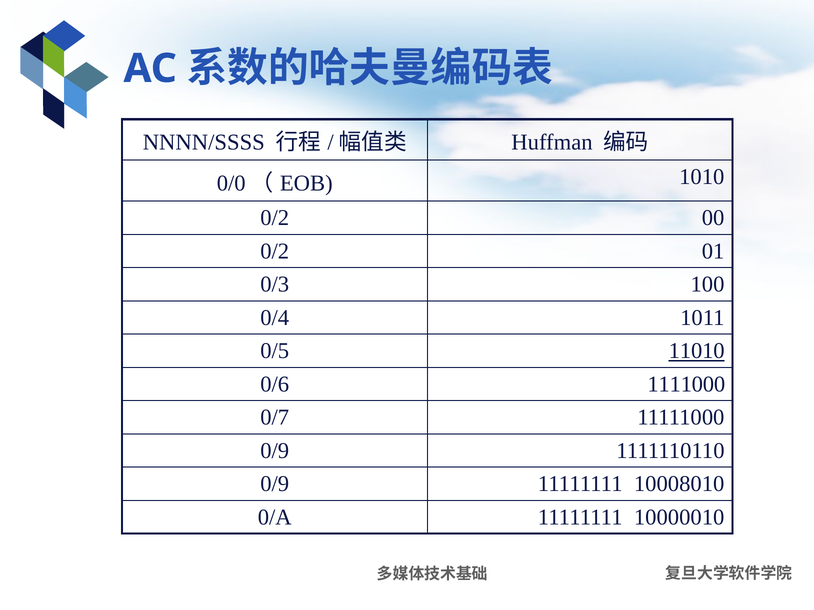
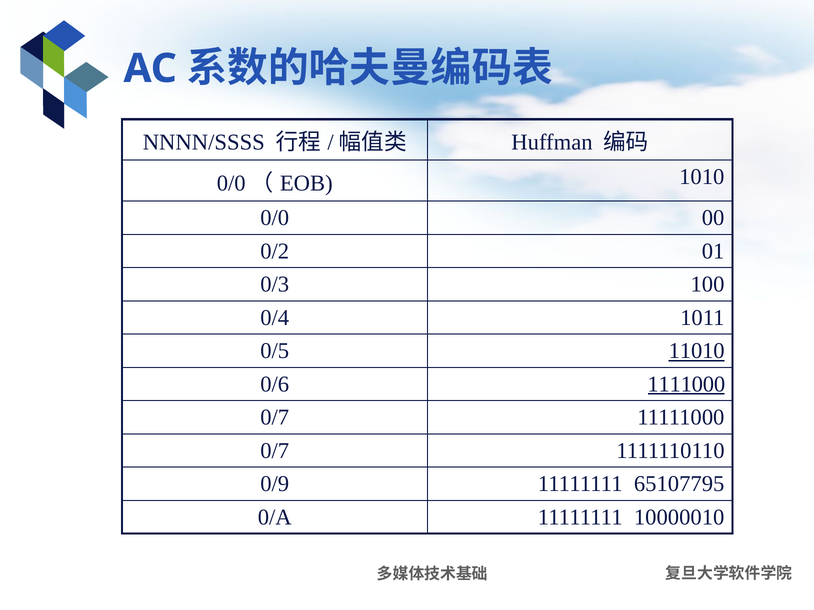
0/2 at (275, 218): 0/2 -> 0/0
1111000 underline: none -> present
0/9 at (275, 451): 0/9 -> 0/7
10008010: 10008010 -> 65107795
